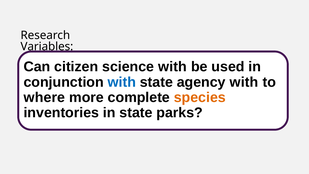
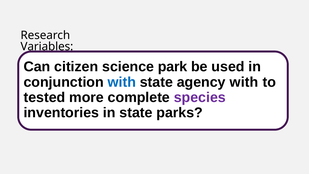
science with: with -> park
where: where -> tested
species colour: orange -> purple
